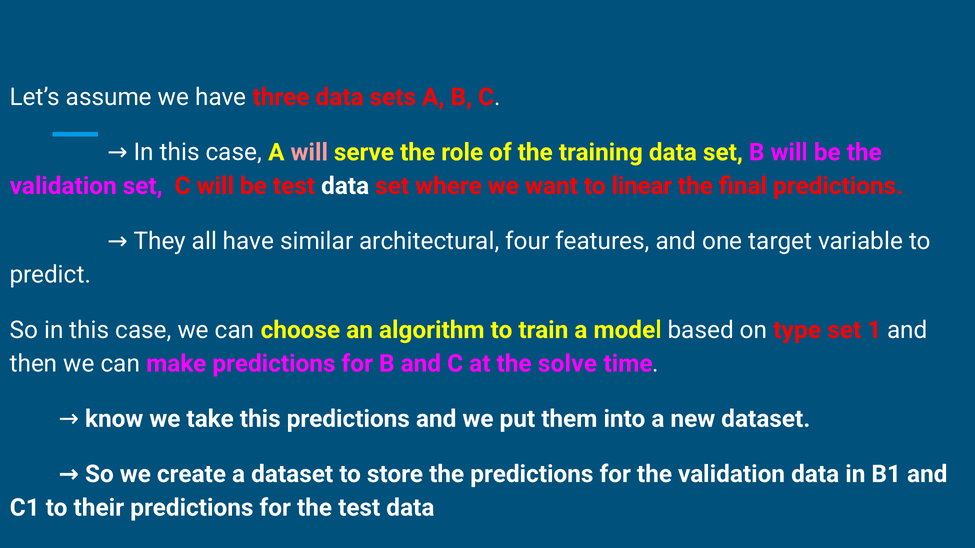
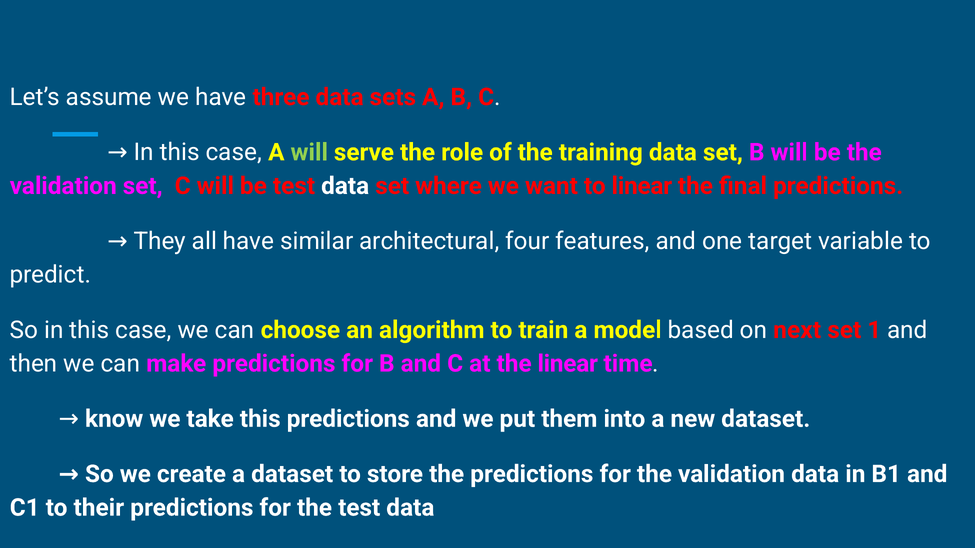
will at (309, 152) colour: pink -> light green
type: type -> next
the solve: solve -> linear
